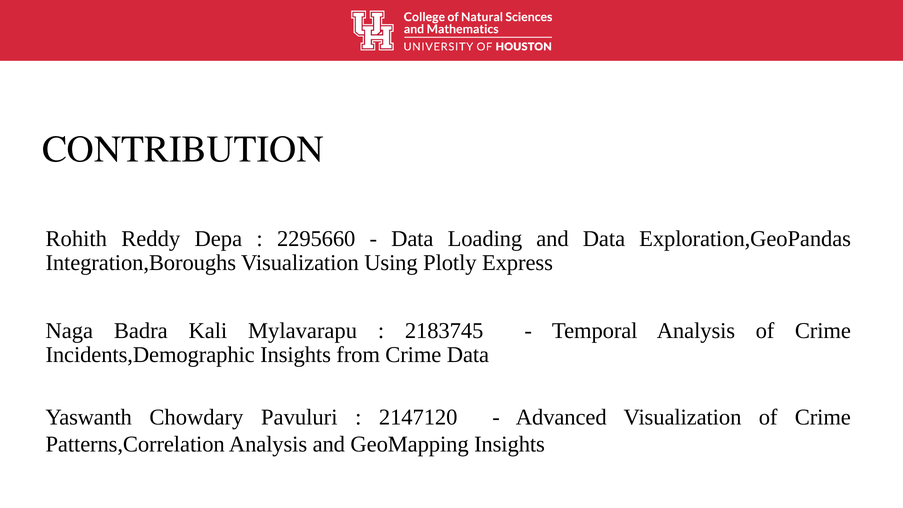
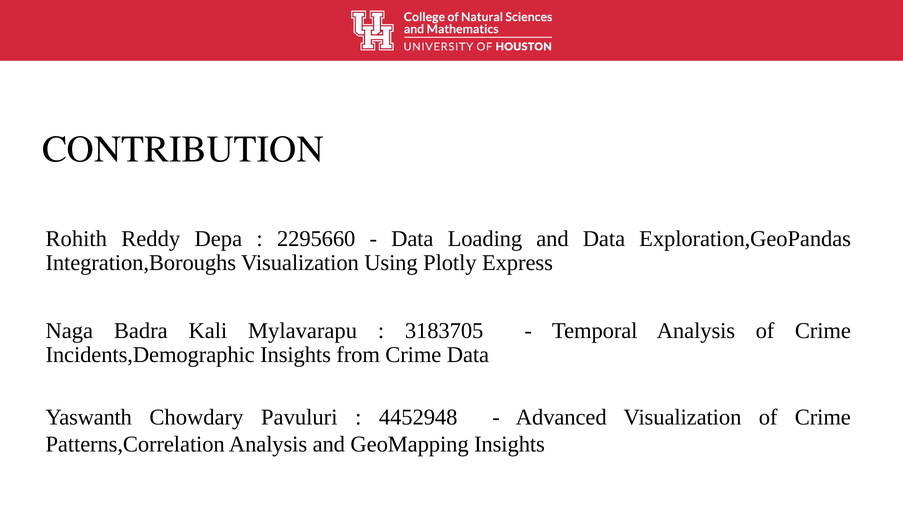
2183745: 2183745 -> 3183705
2147120: 2147120 -> 4452948
